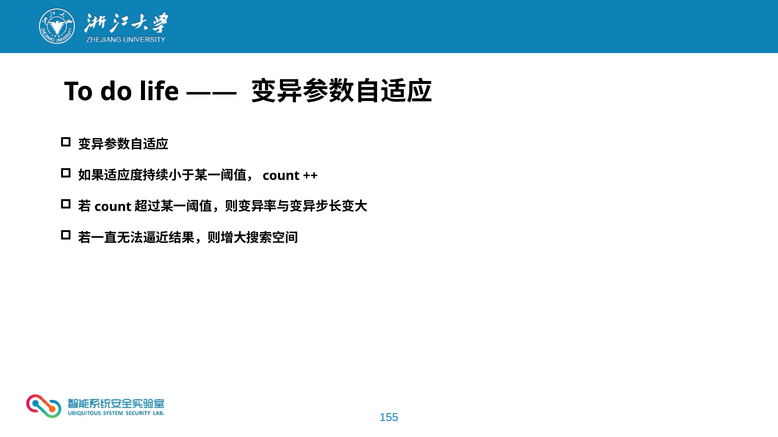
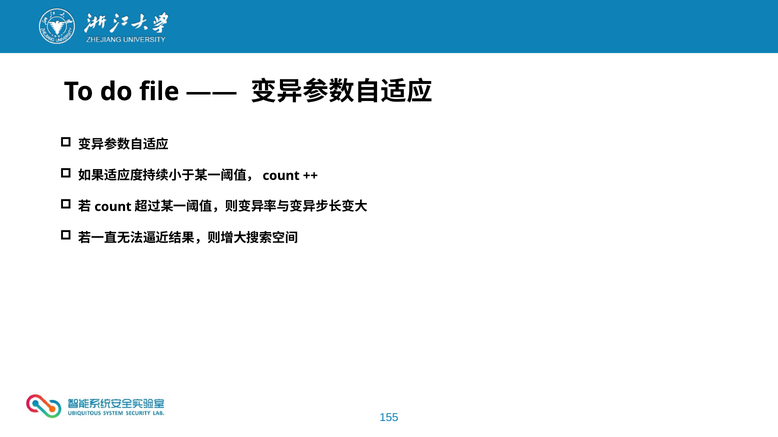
life: life -> file
